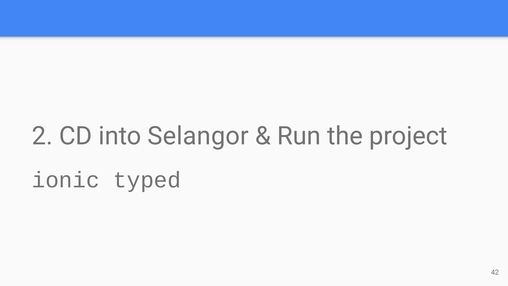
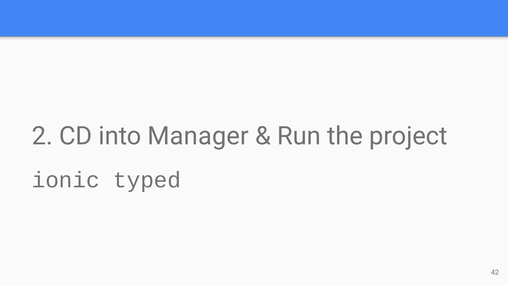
Selangor: Selangor -> Manager
